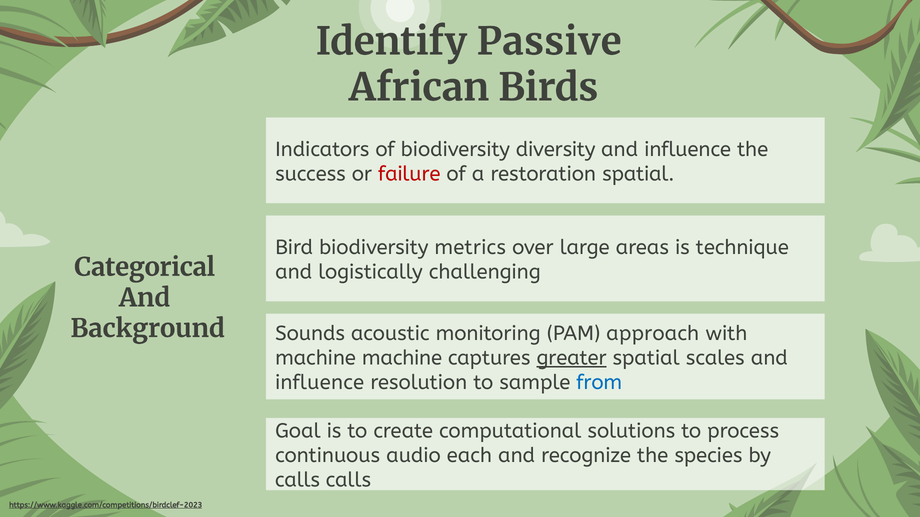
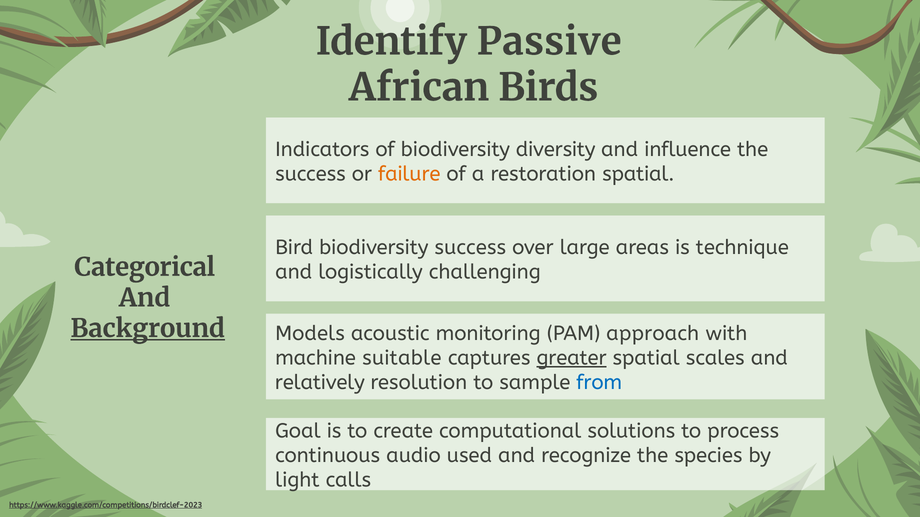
failure colour: red -> orange
biodiversity metrics: metrics -> success
Background underline: none -> present
Sounds: Sounds -> Models
machine machine: machine -> suitable
influence at (320, 383): influence -> relatively
each: each -> used
calls at (297, 480): calls -> light
